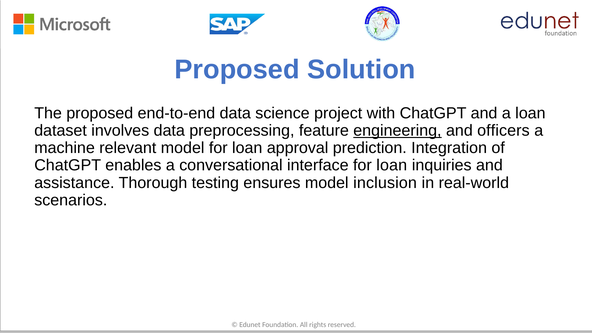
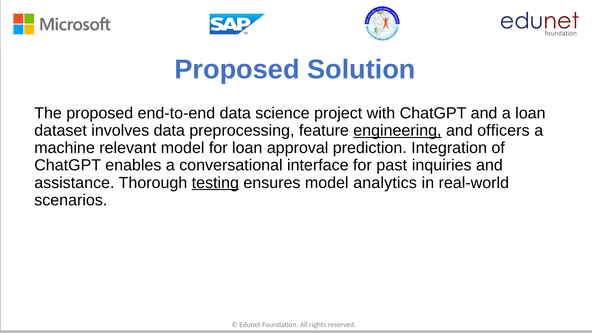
interface for loan: loan -> past
testing underline: none -> present
inclusion: inclusion -> analytics
